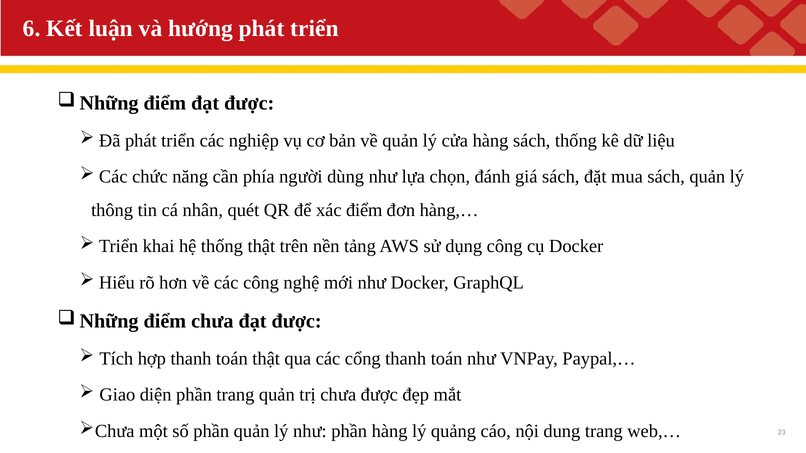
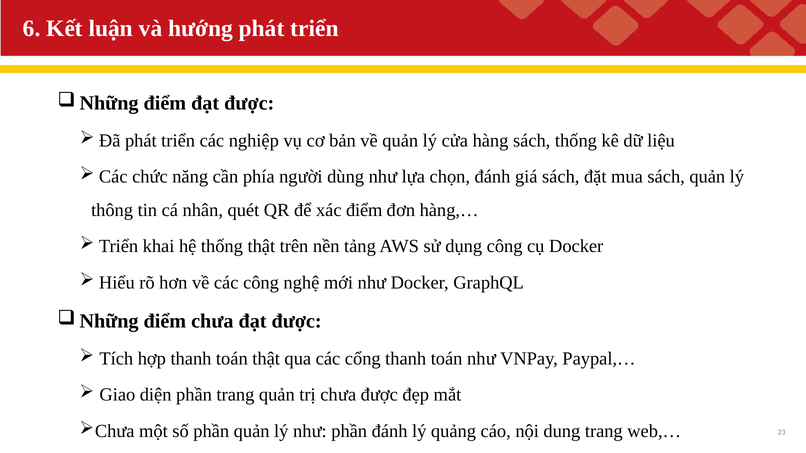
phần hàng: hàng -> đánh
